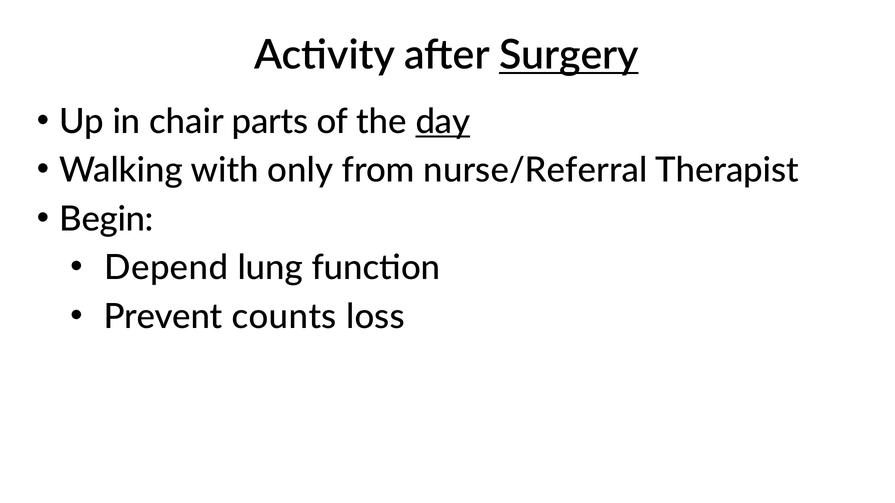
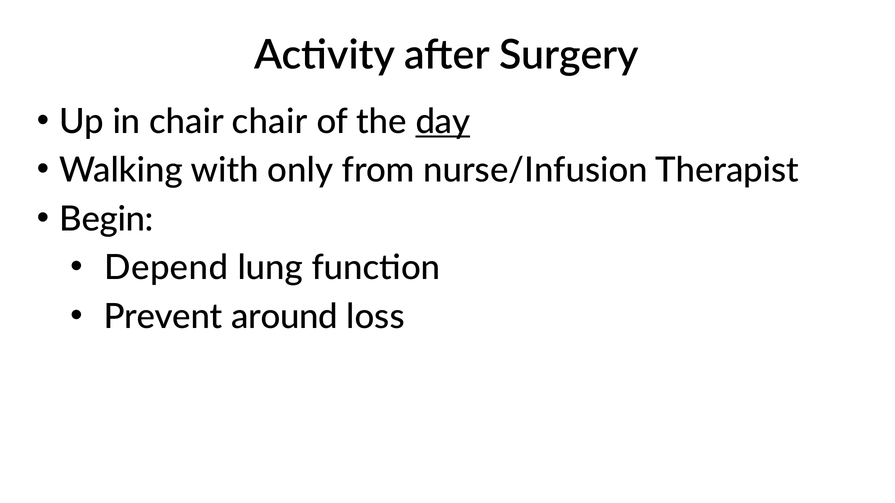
Surgery underline: present -> none
chair parts: parts -> chair
nurse/Referral: nurse/Referral -> nurse/Infusion
counts: counts -> around
